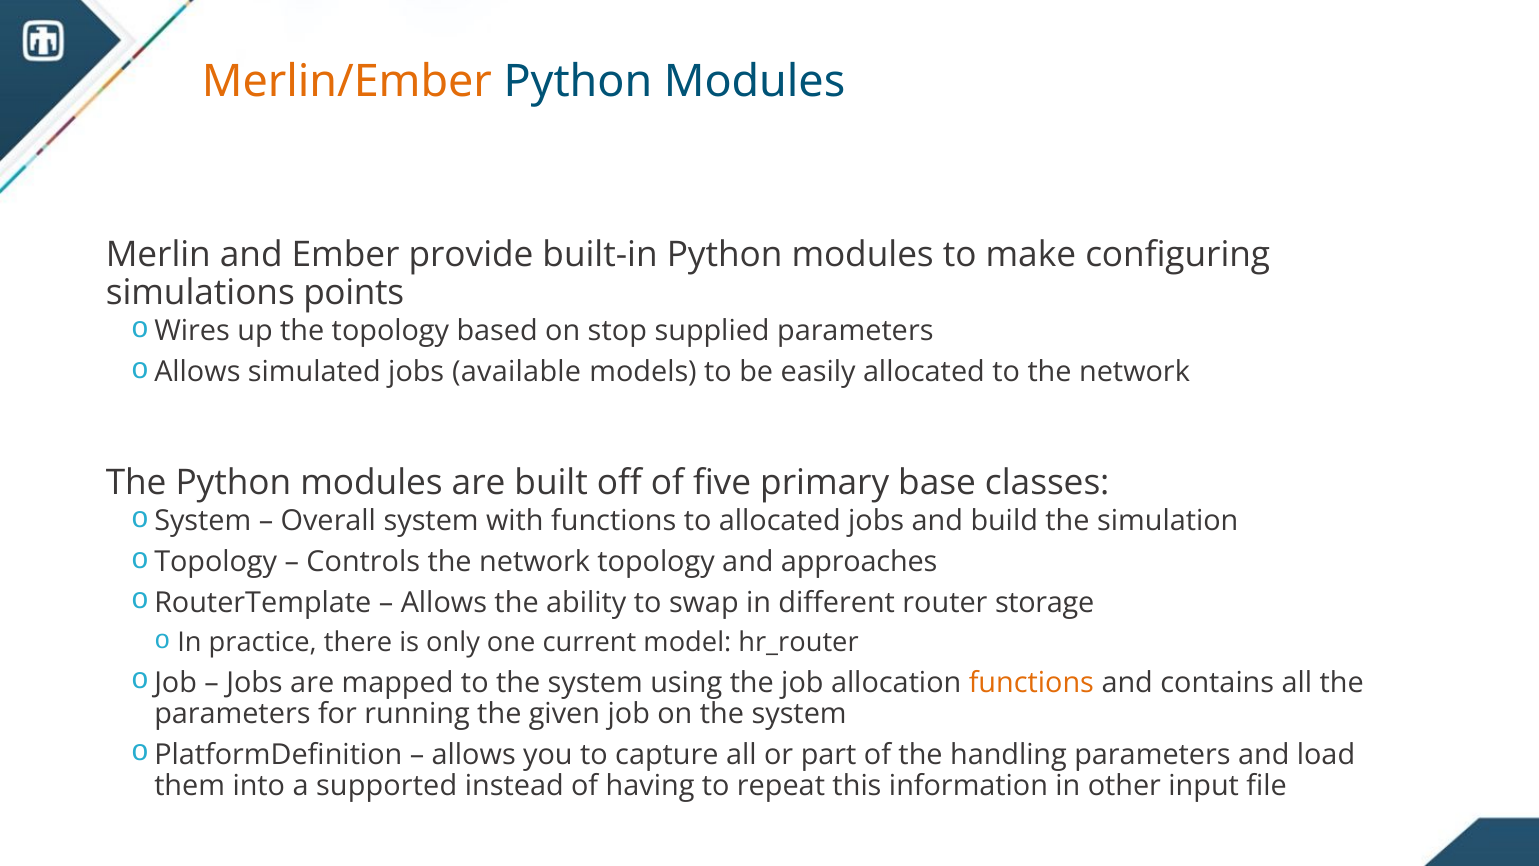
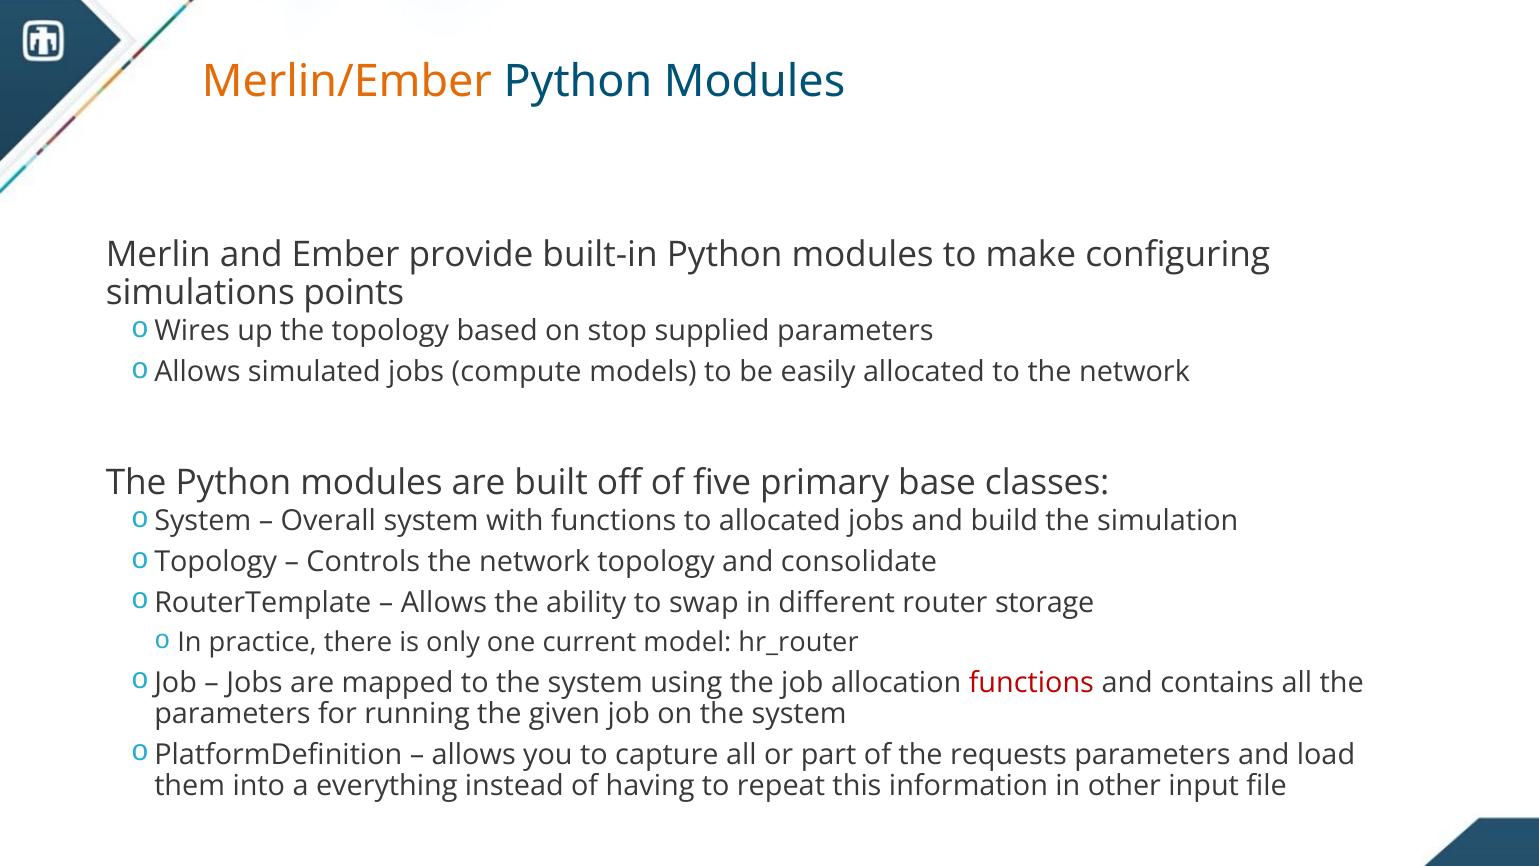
available: available -> compute
approaches: approaches -> consolidate
functions at (1031, 682) colour: orange -> red
handling: handling -> requests
supported: supported -> everything
